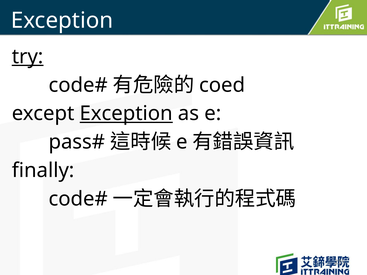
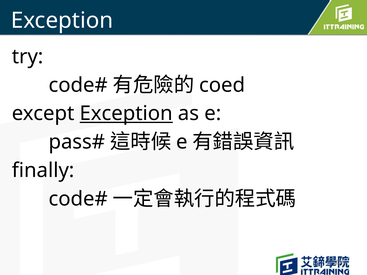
try underline: present -> none
